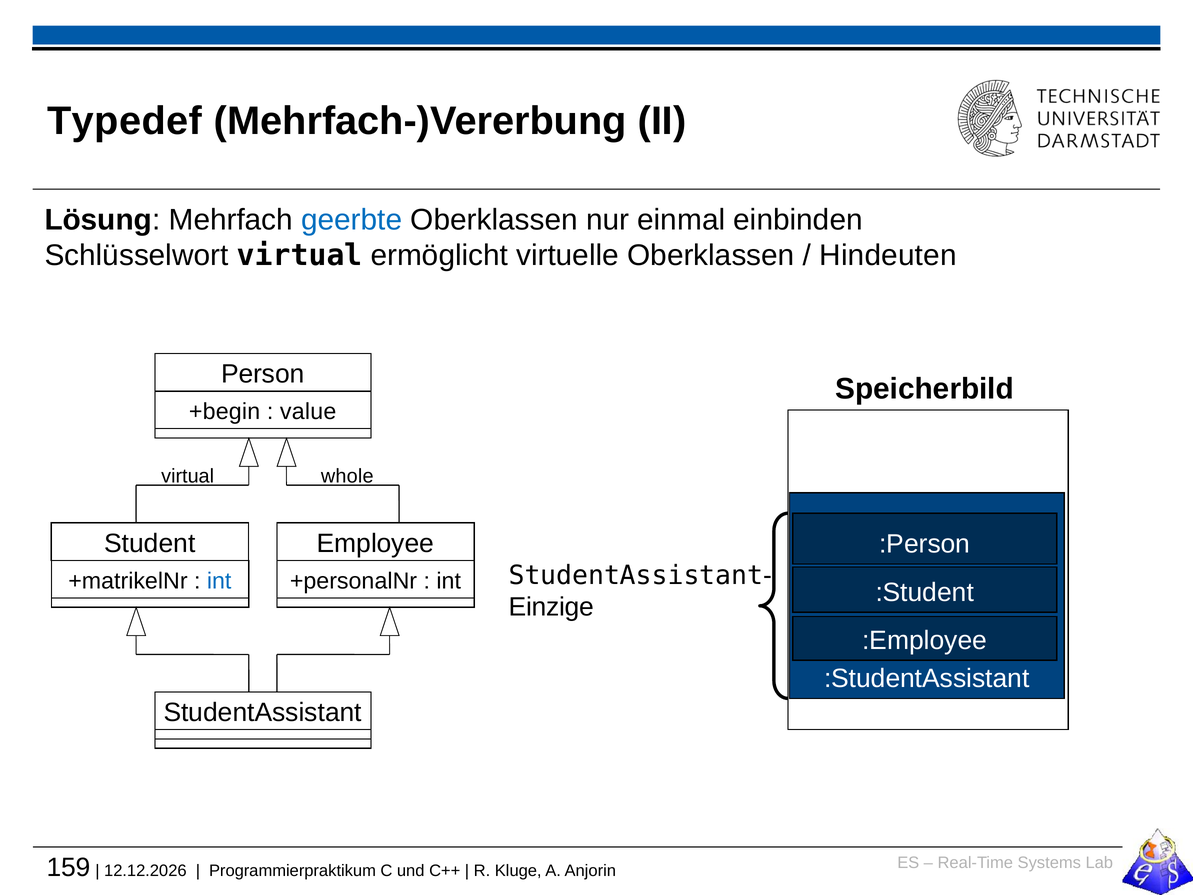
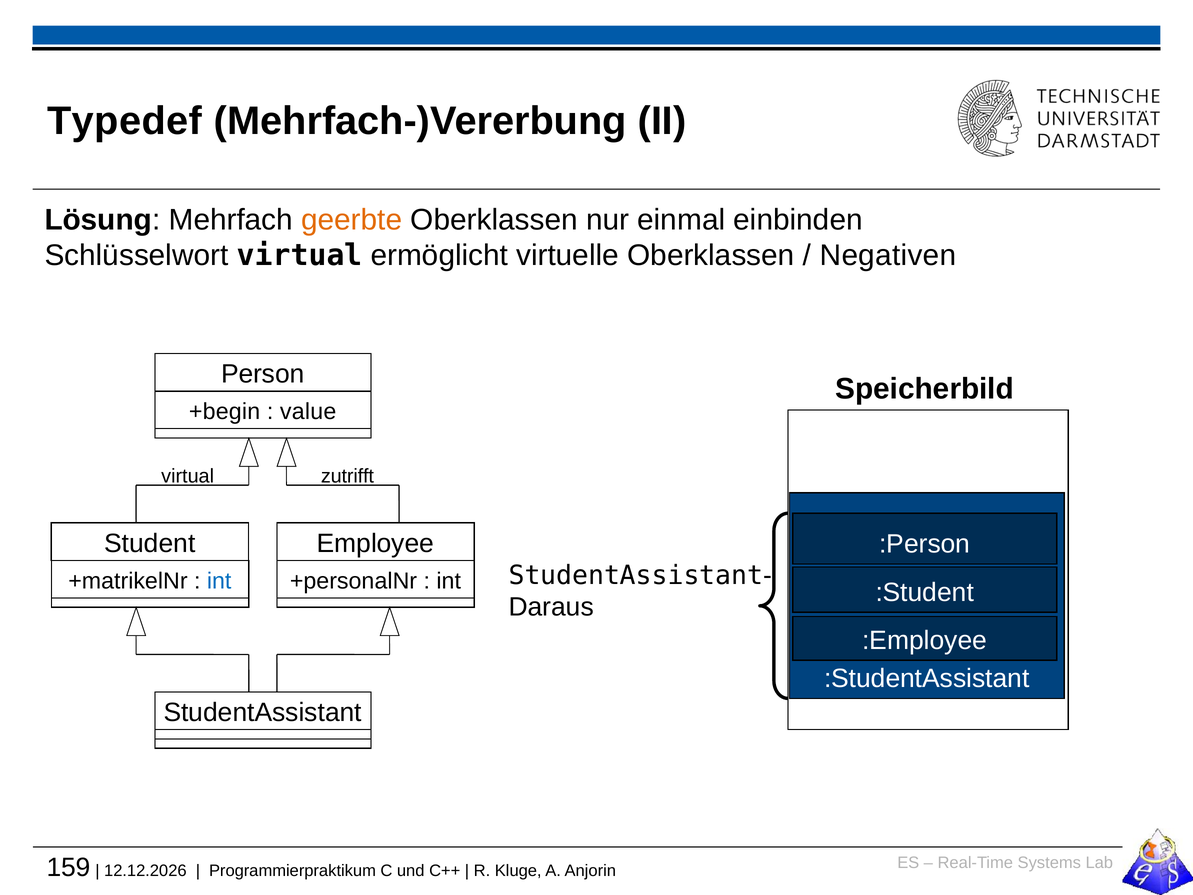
geerbte colour: blue -> orange
Hindeuten: Hindeuten -> Negativen
whole: whole -> zutrifft
Einzige: Einzige -> Daraus
